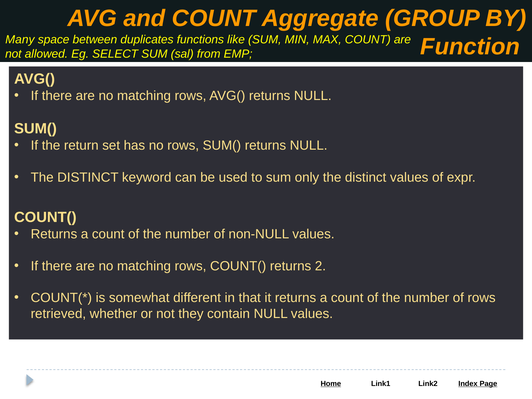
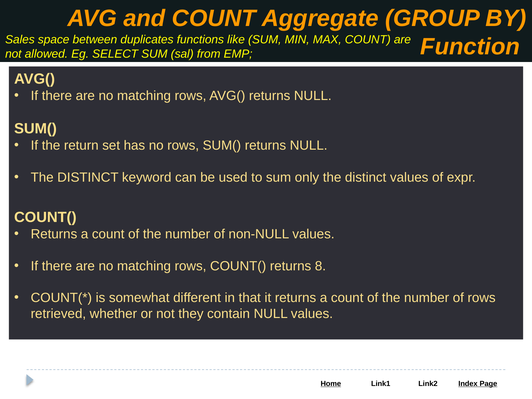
Many: Many -> Sales
2: 2 -> 8
